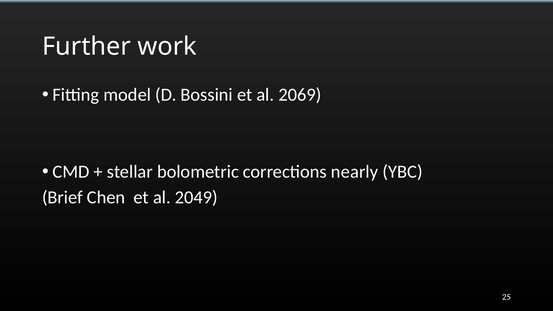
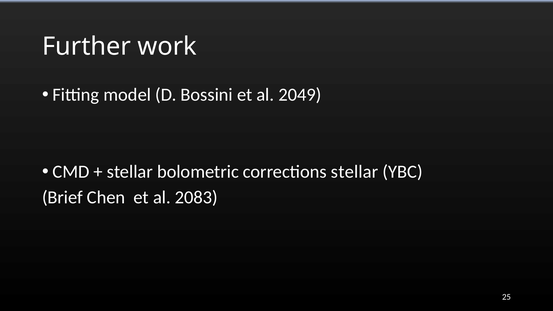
2069: 2069 -> 2049
corrections nearly: nearly -> stellar
2049: 2049 -> 2083
